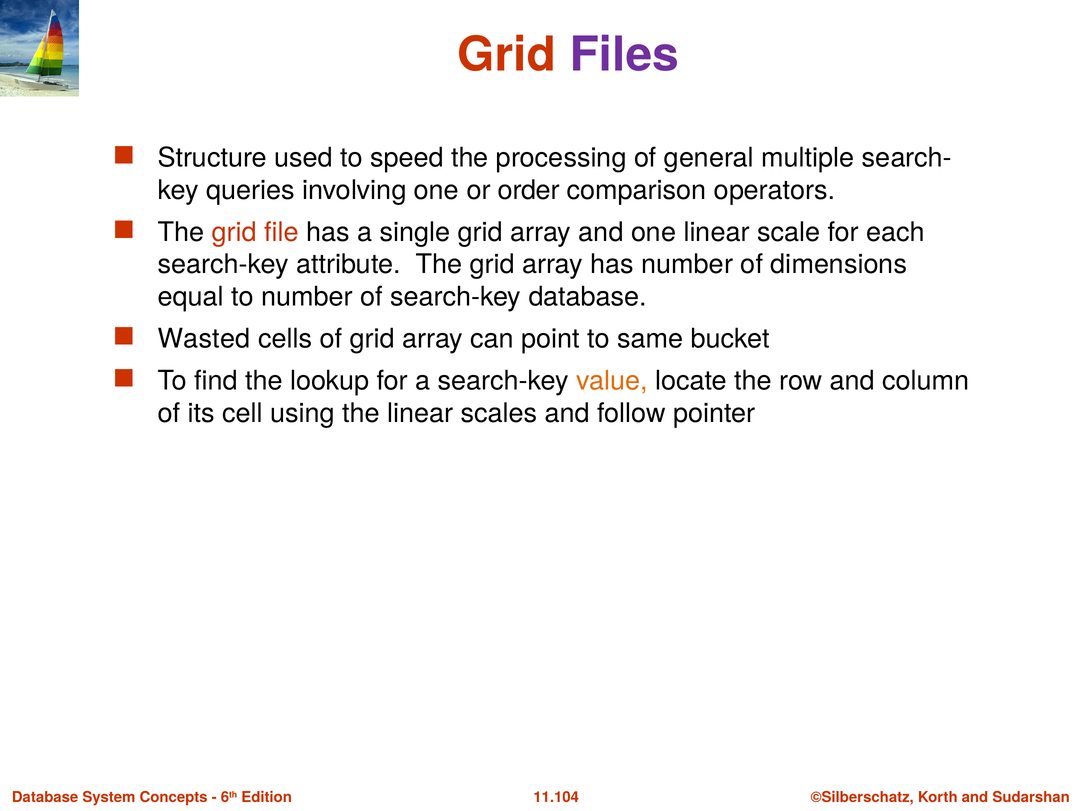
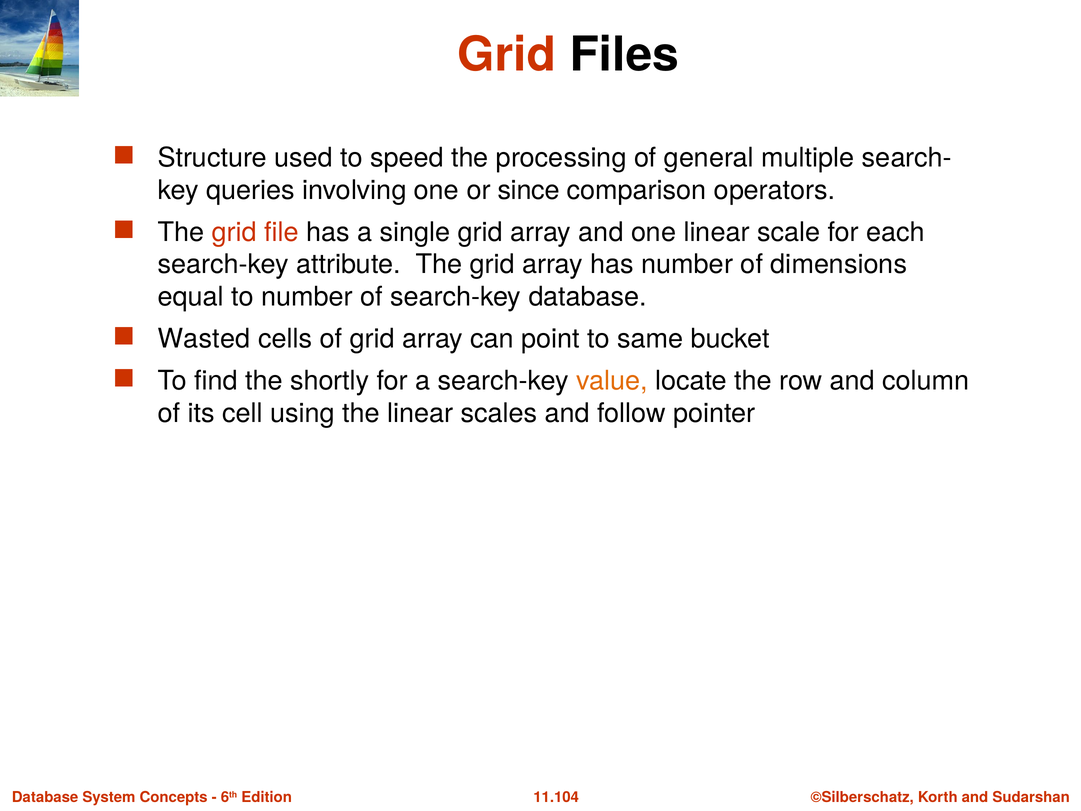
Files colour: purple -> black
order: order -> since
lookup: lookup -> shortly
